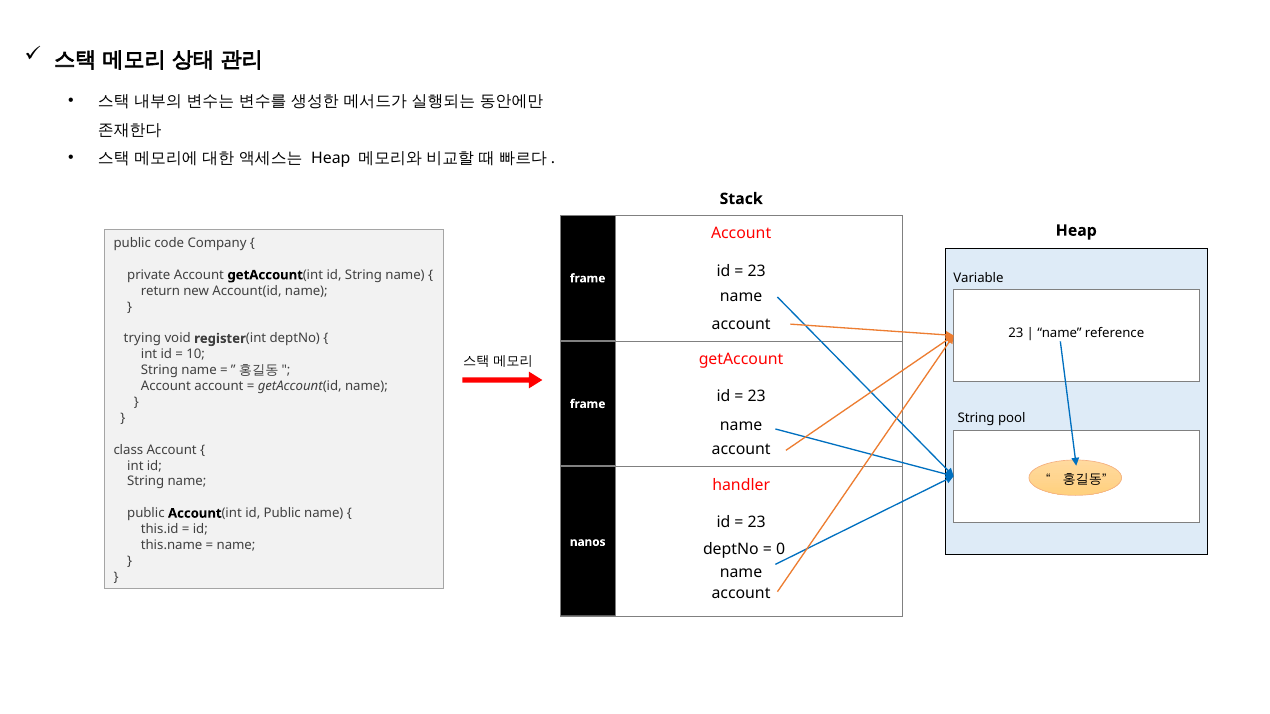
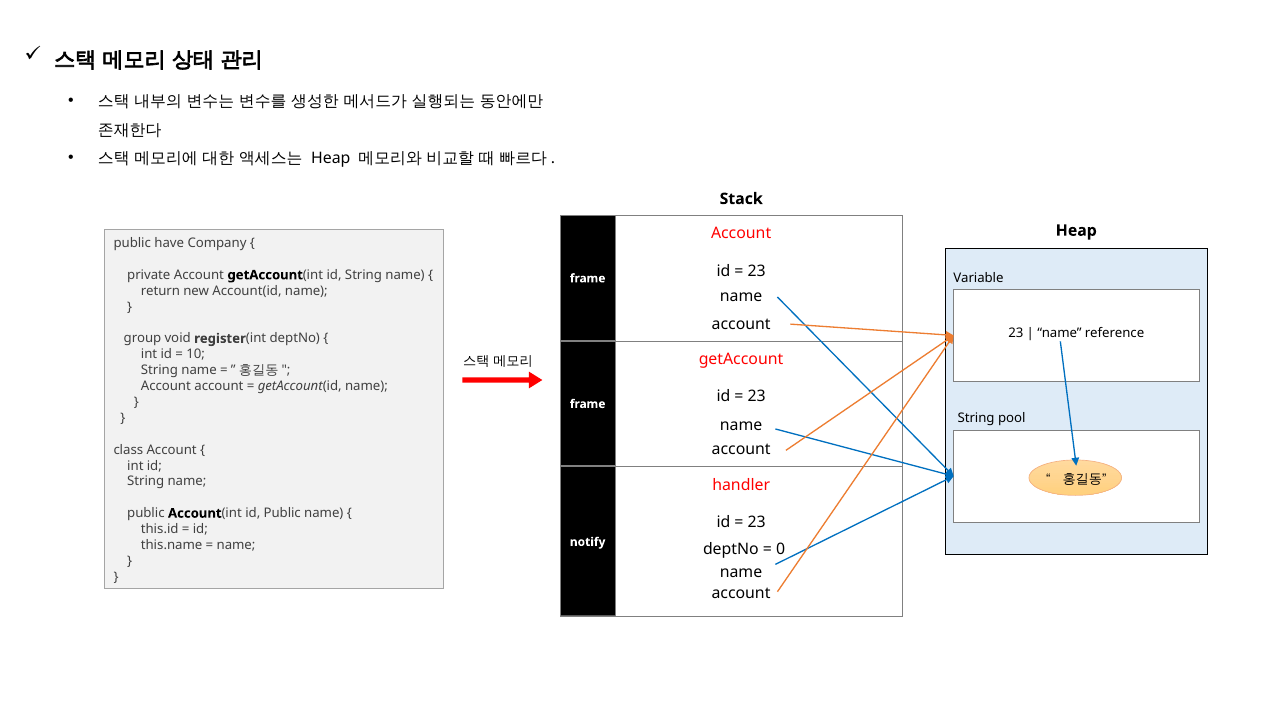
code: code -> have
trying: trying -> group
nanos: nanos -> notify
